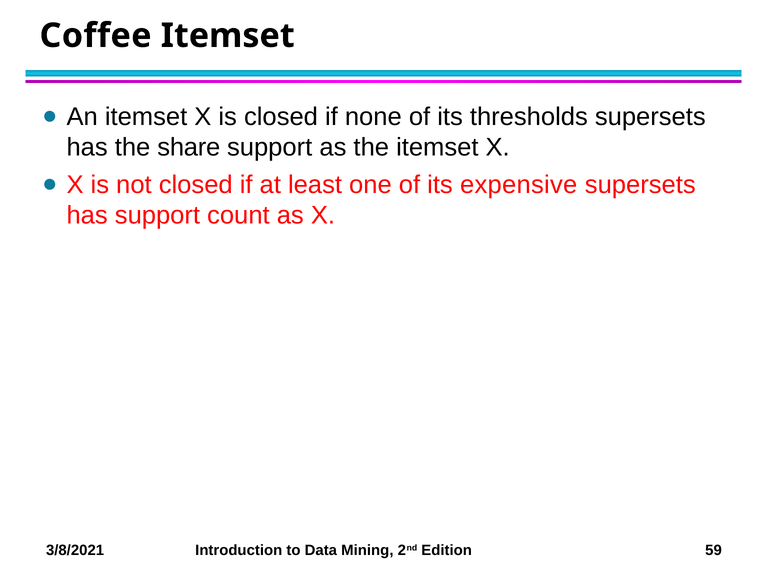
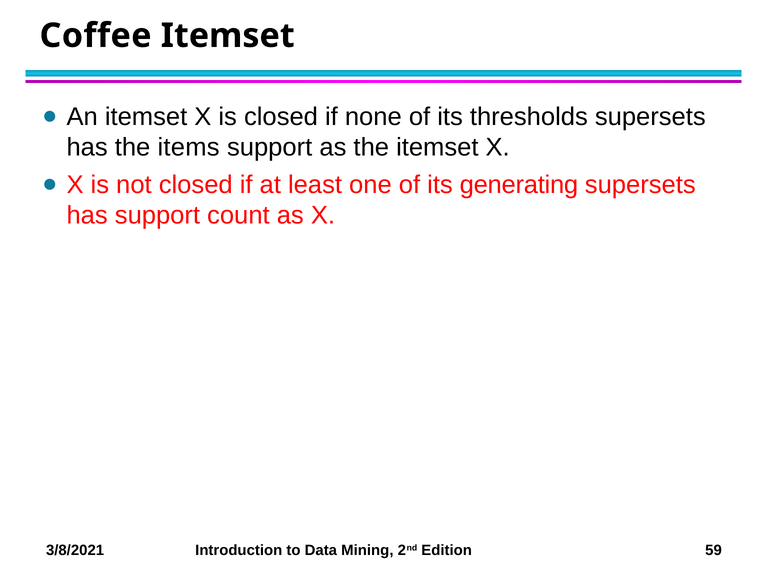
share: share -> items
expensive: expensive -> generating
